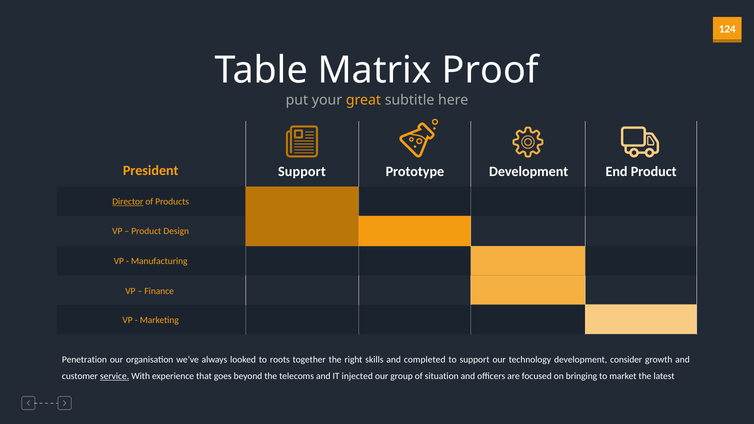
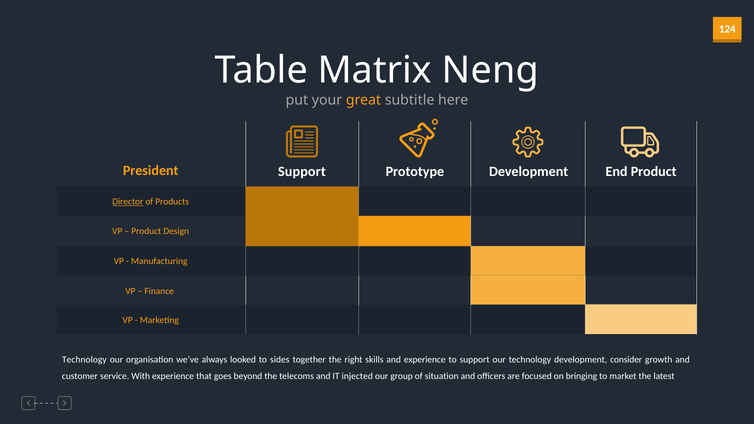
Proof: Proof -> Neng
Penetration at (84, 359): Penetration -> Technology
roots: roots -> sides
and completed: completed -> experience
service underline: present -> none
